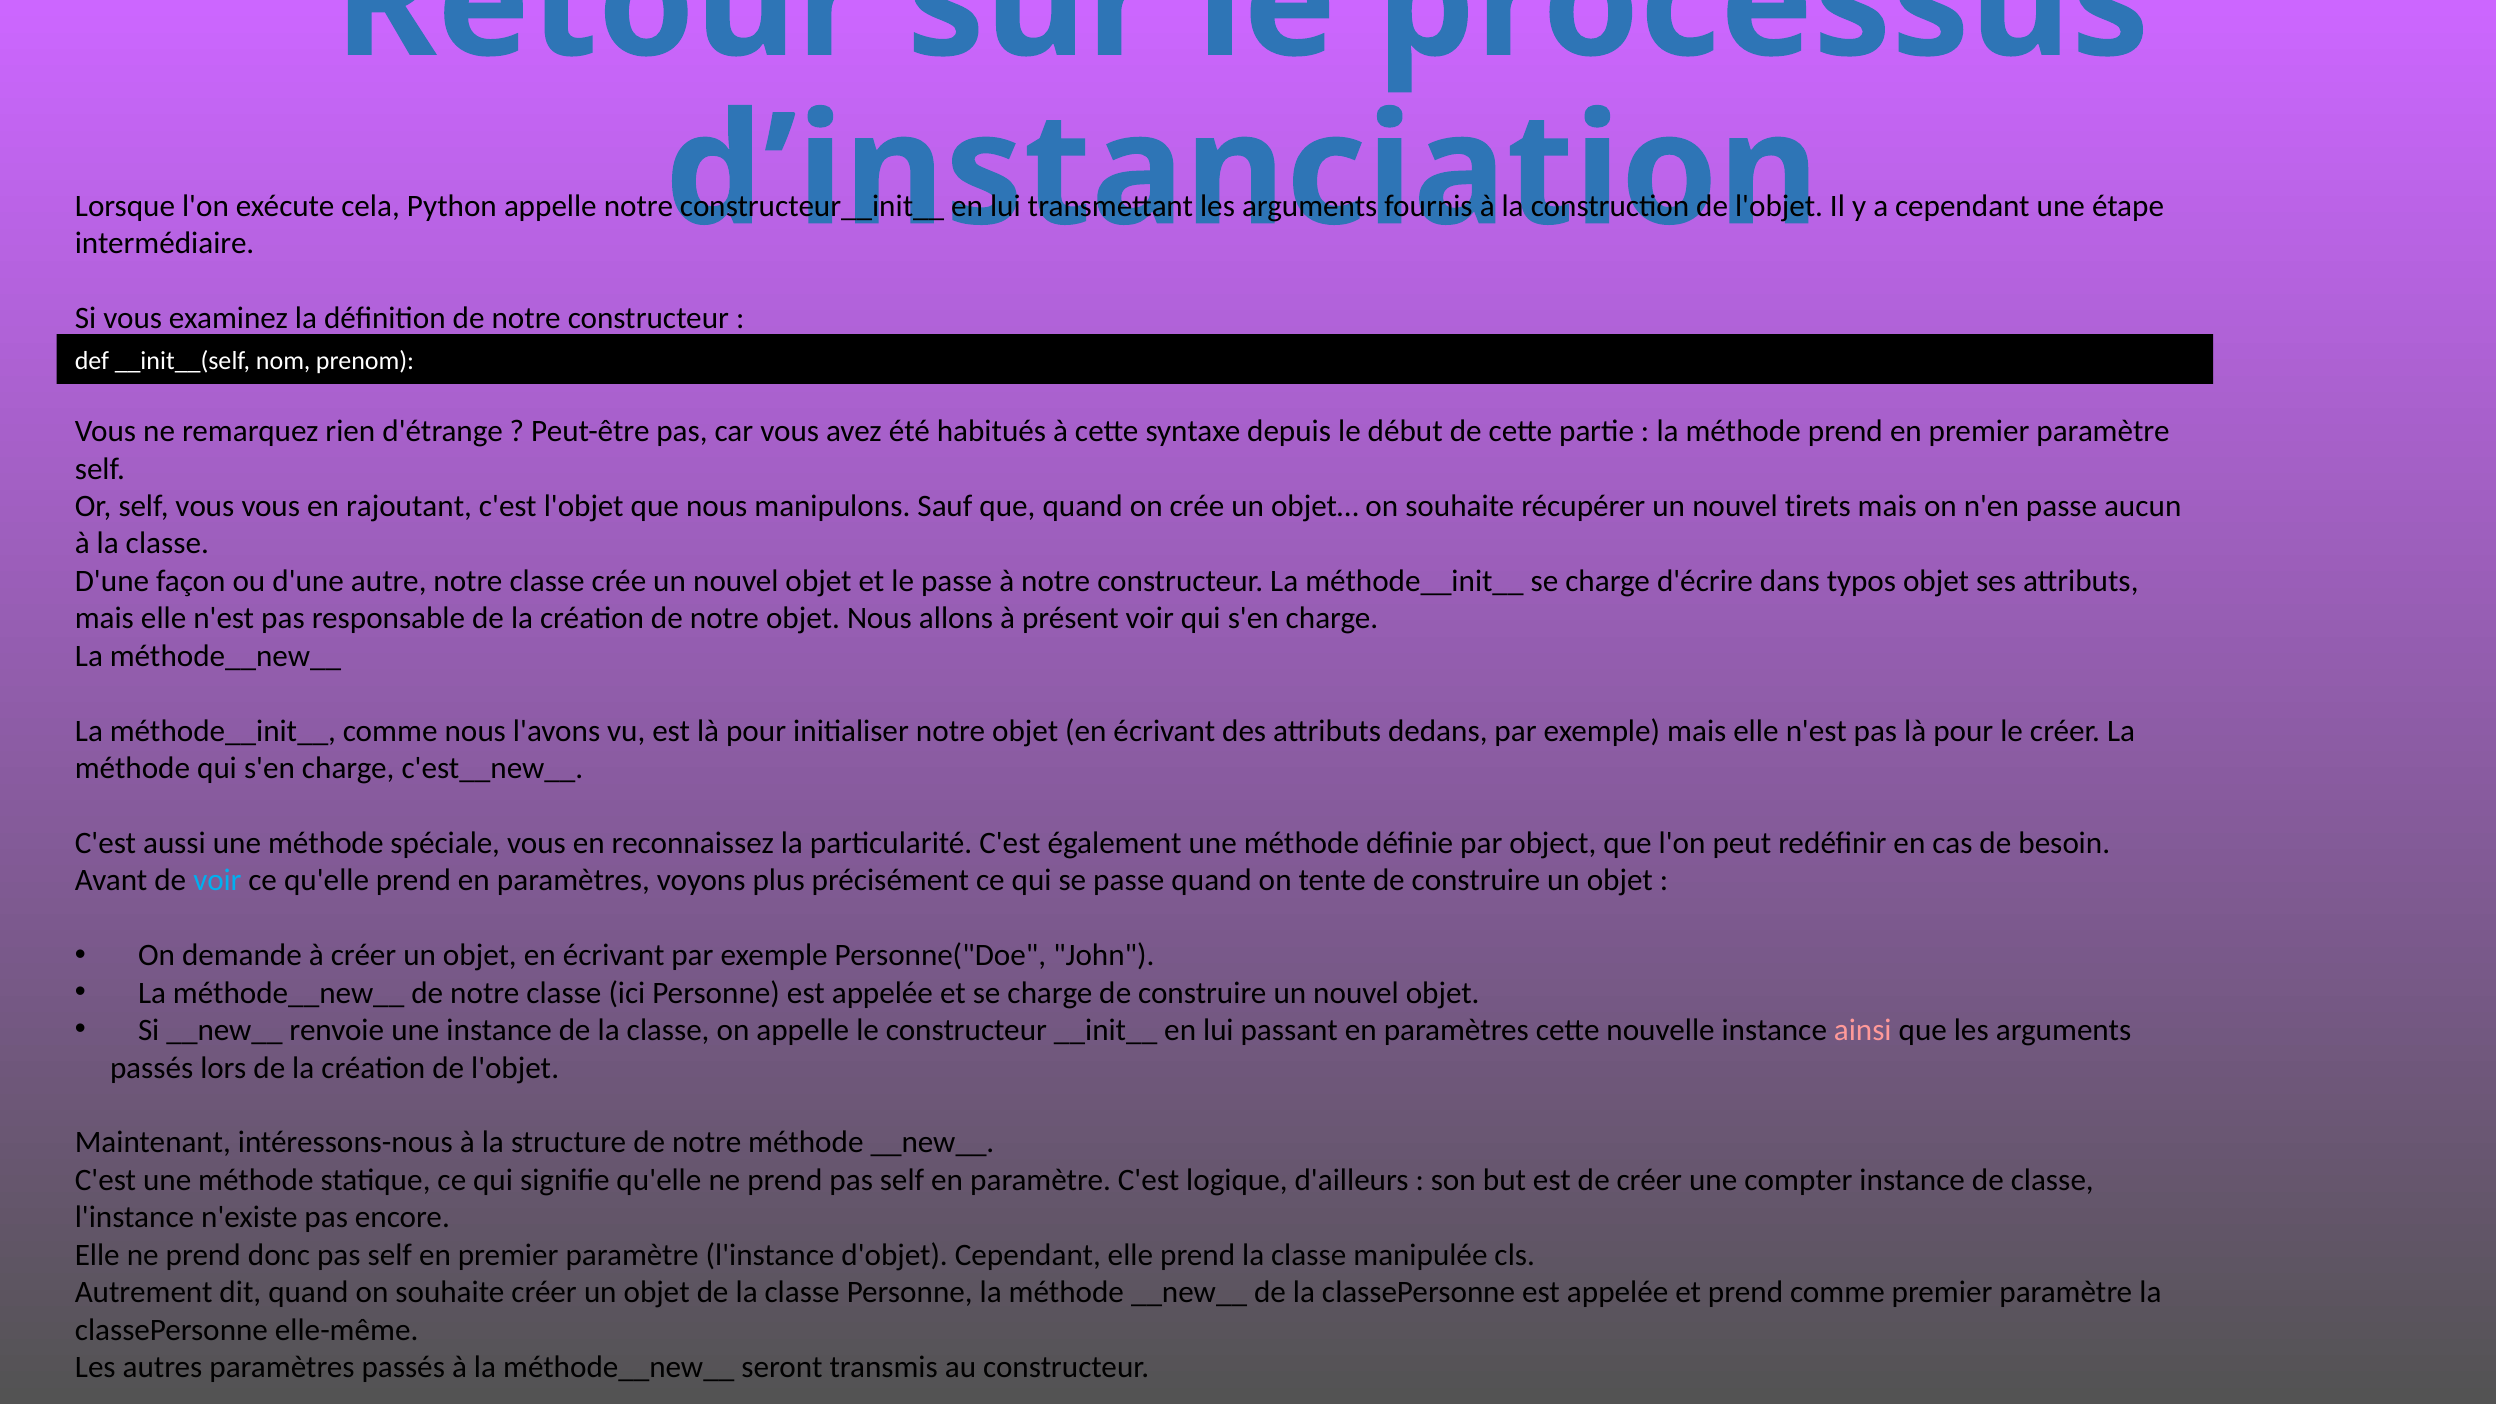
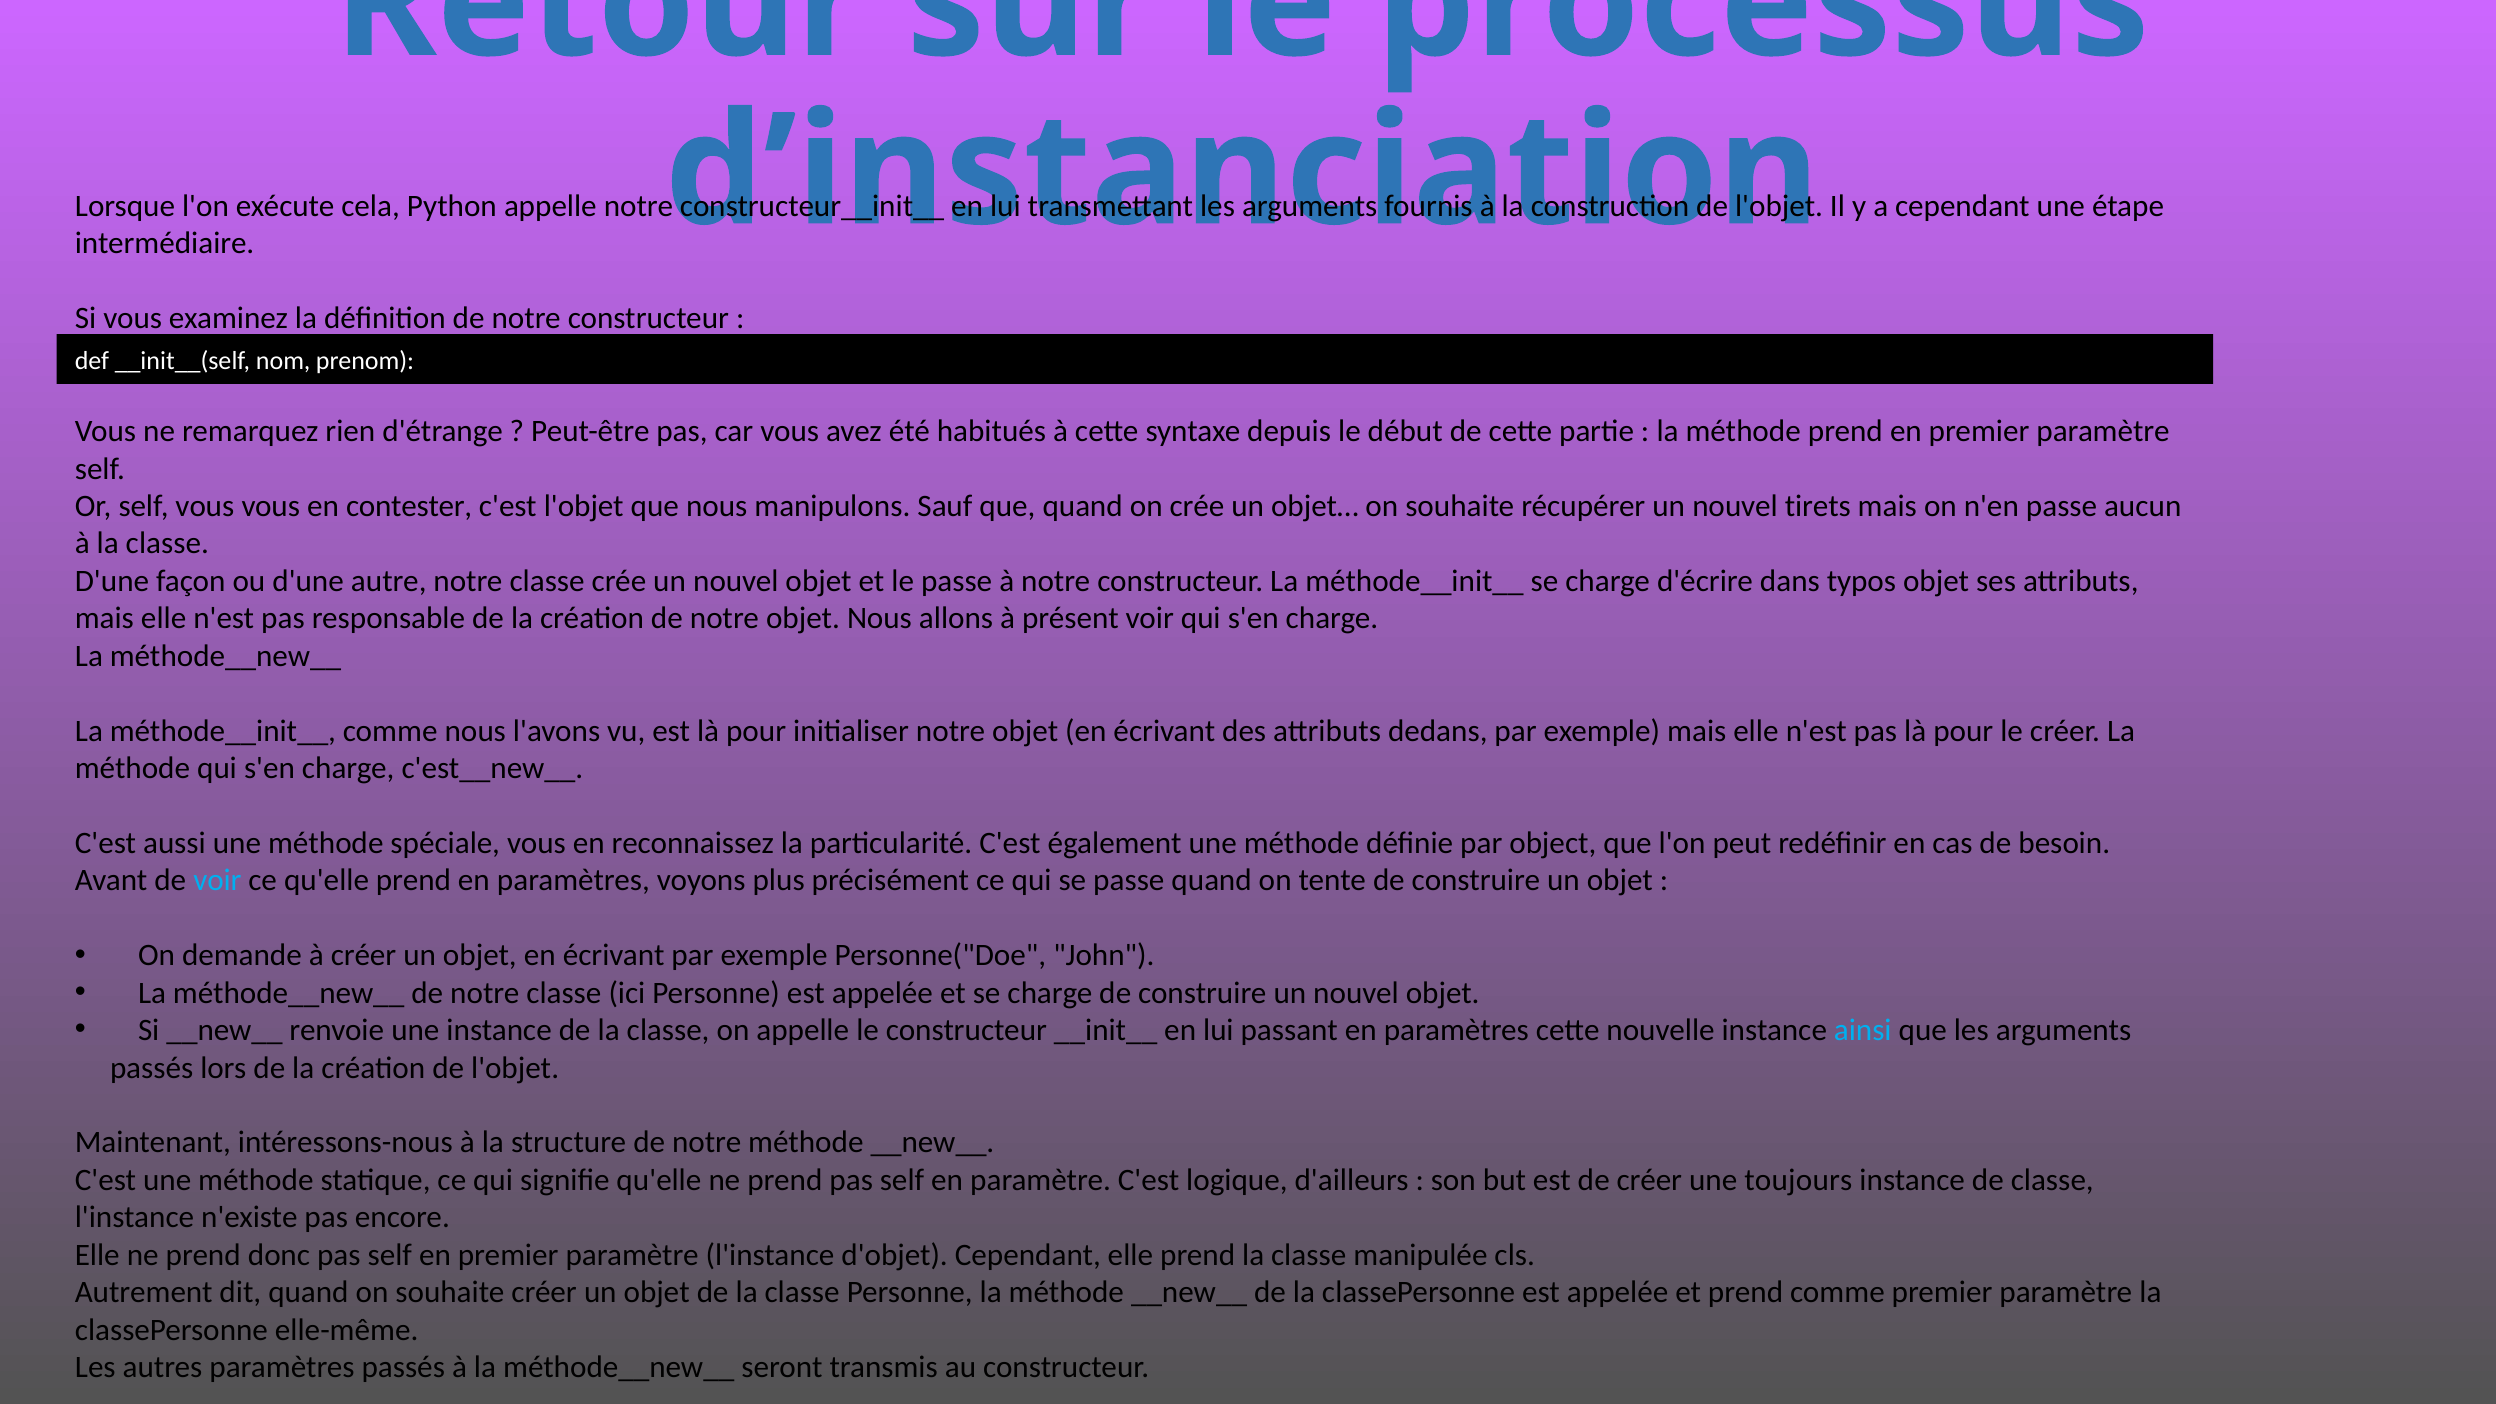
rajoutant: rajoutant -> contester
ainsi colour: pink -> light blue
compter: compter -> toujours
